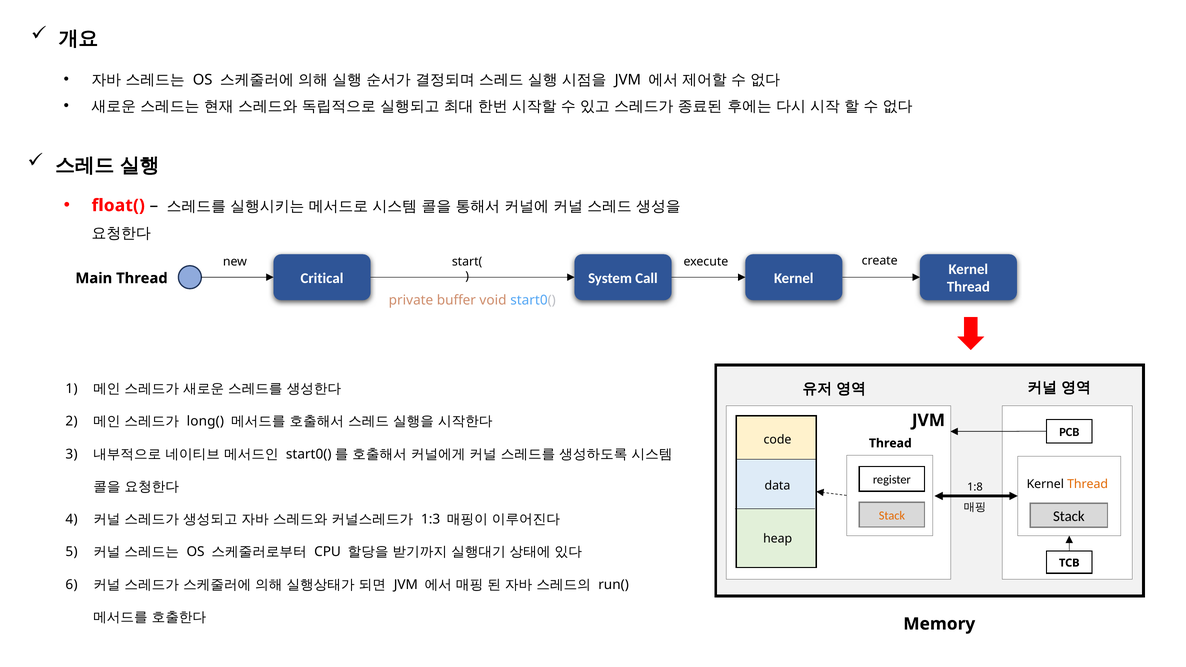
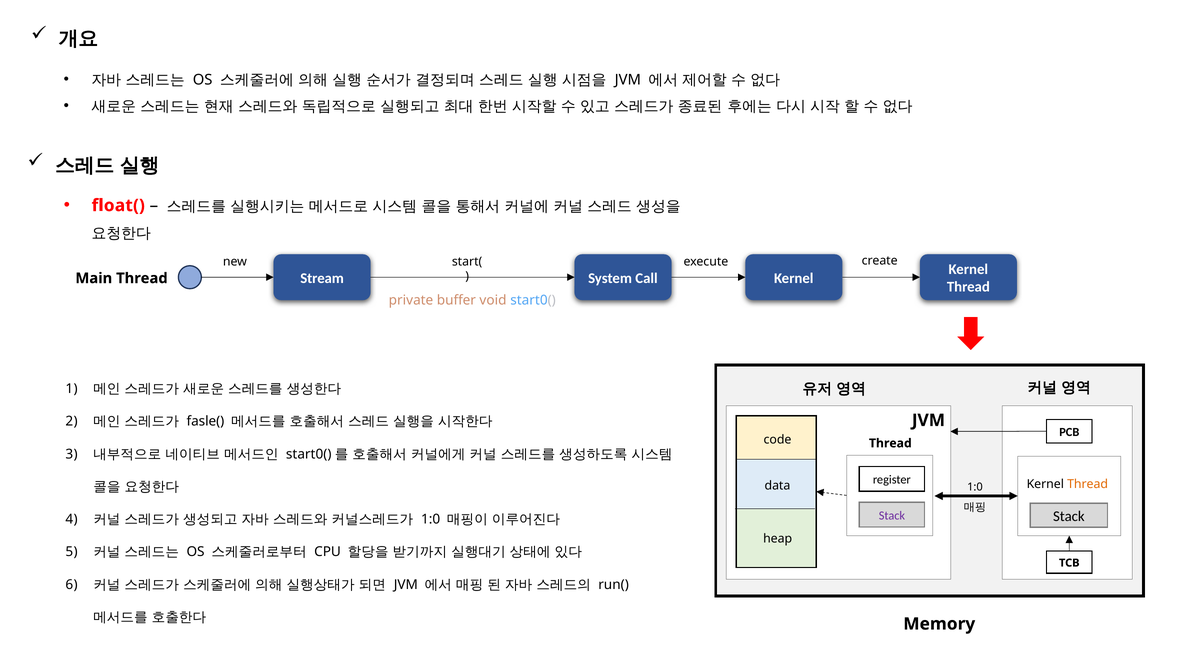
Critical: Critical -> Stream
long(: long( -> fasle(
1:8 at (975, 487): 1:8 -> 1:0
Stack at (892, 516) colour: orange -> purple
1:3 at (431, 519): 1:3 -> 1:0
